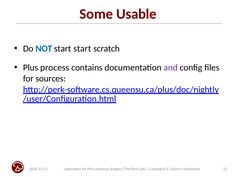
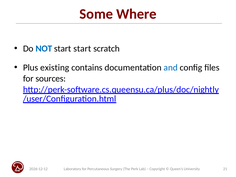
Usable: Usable -> Where
process: process -> existing
and colour: purple -> blue
